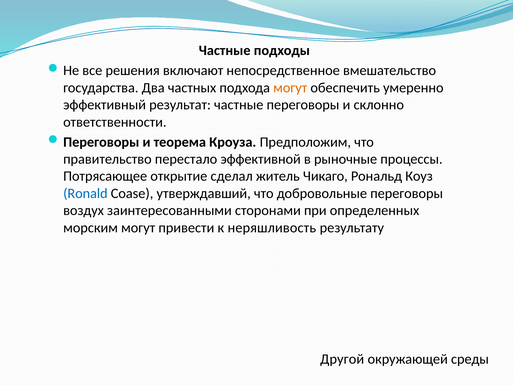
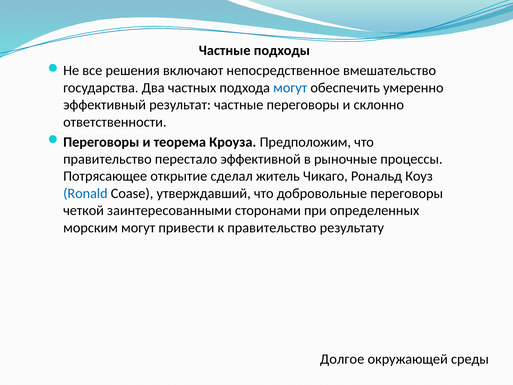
могут at (290, 88) colour: orange -> blue
воздух: воздух -> четкой
к неряшливость: неряшливость -> правительство
Другой: Другой -> Долгое
